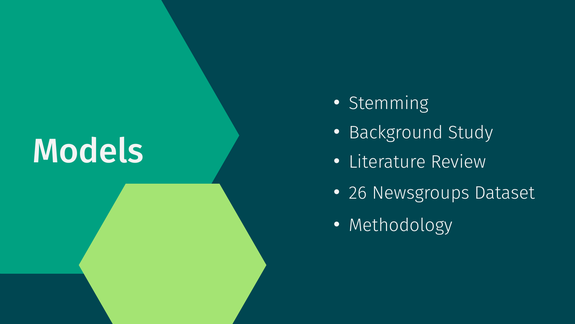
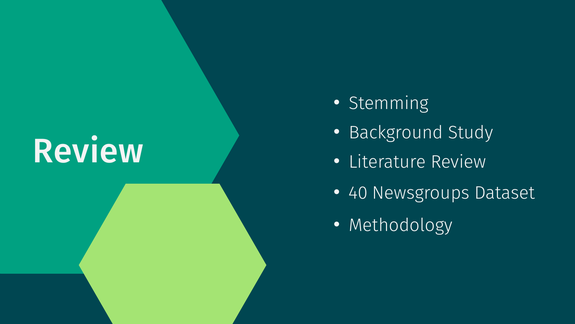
Models at (88, 151): Models -> Review
26: 26 -> 40
